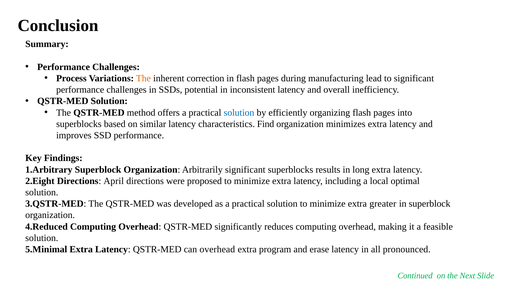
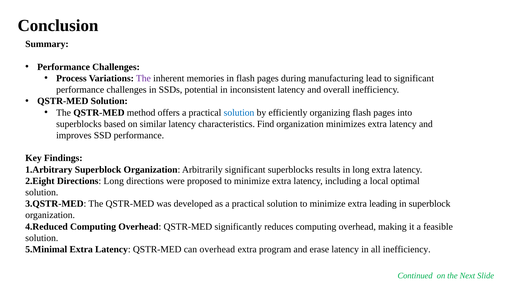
The at (143, 78) colour: orange -> purple
correction: correction -> memories
Directions April: April -> Long
greater: greater -> leading
all pronounced: pronounced -> inefficiency
